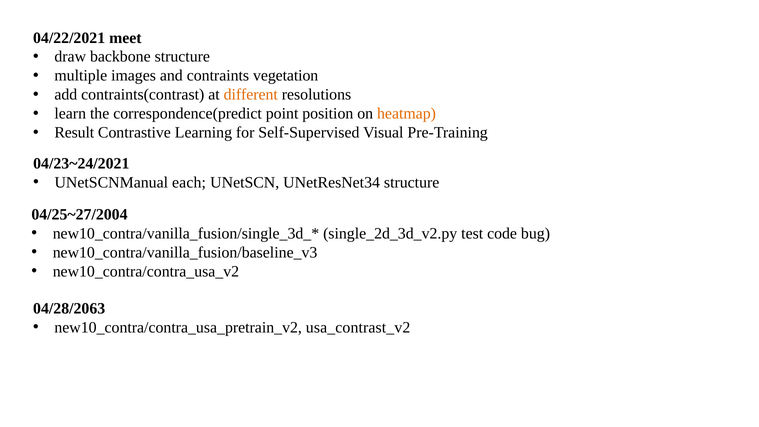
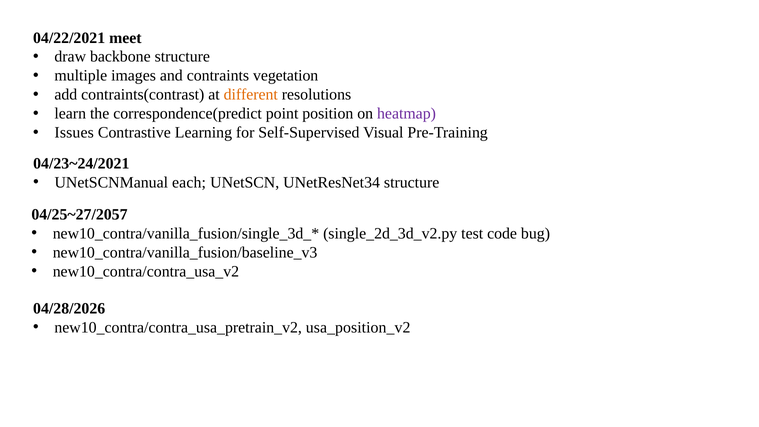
heatmap colour: orange -> purple
Result: Result -> Issues
04/25~27/2004: 04/25~27/2004 -> 04/25~27/2057
04/28/2063: 04/28/2063 -> 04/28/2026
usa_contrast_v2: usa_contrast_v2 -> usa_position_v2
